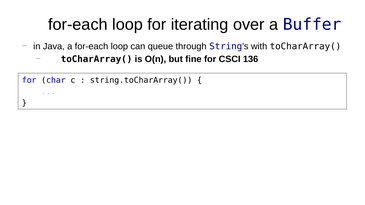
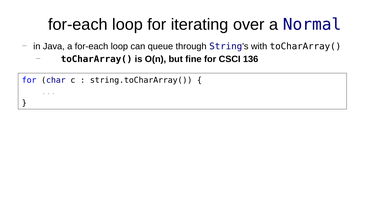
Buffer: Buffer -> Normal
